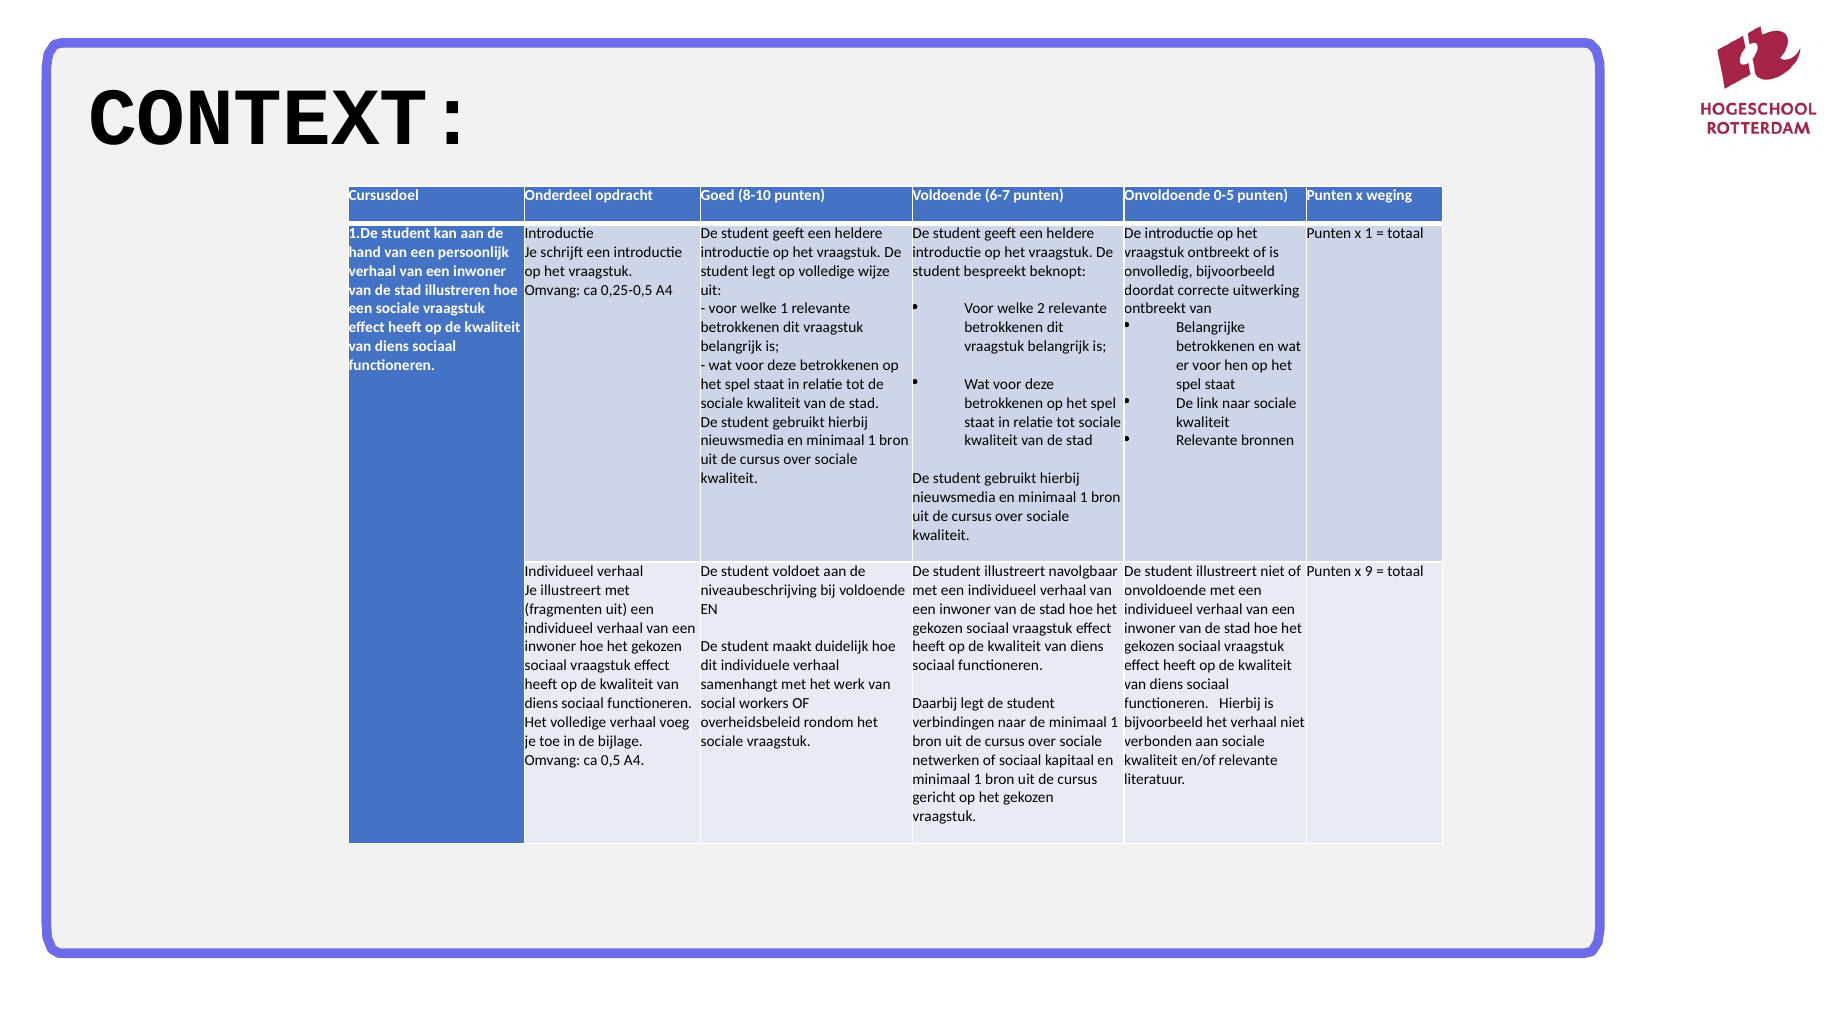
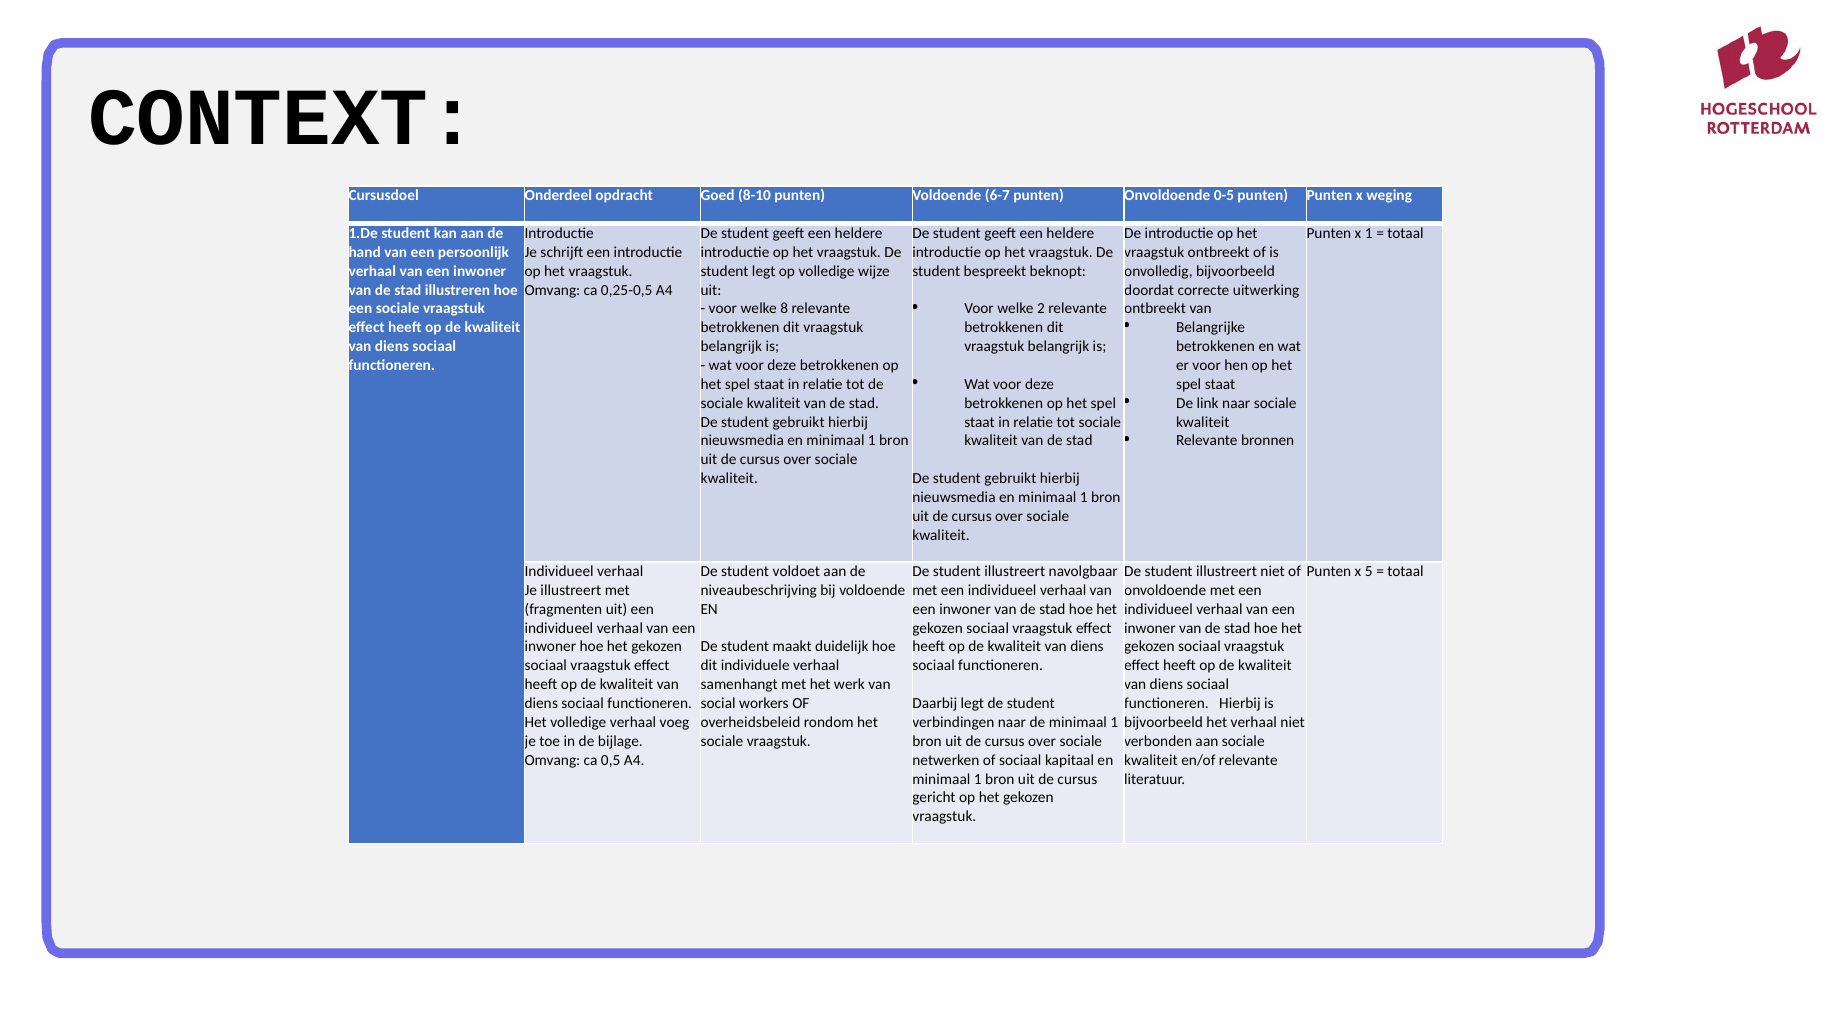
welke 1: 1 -> 8
9: 9 -> 5
